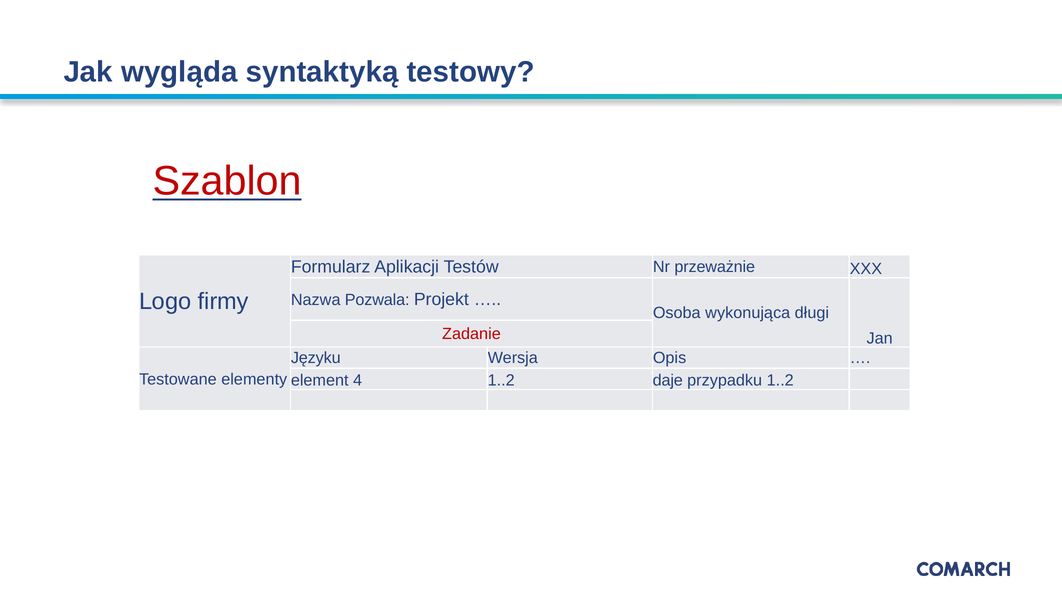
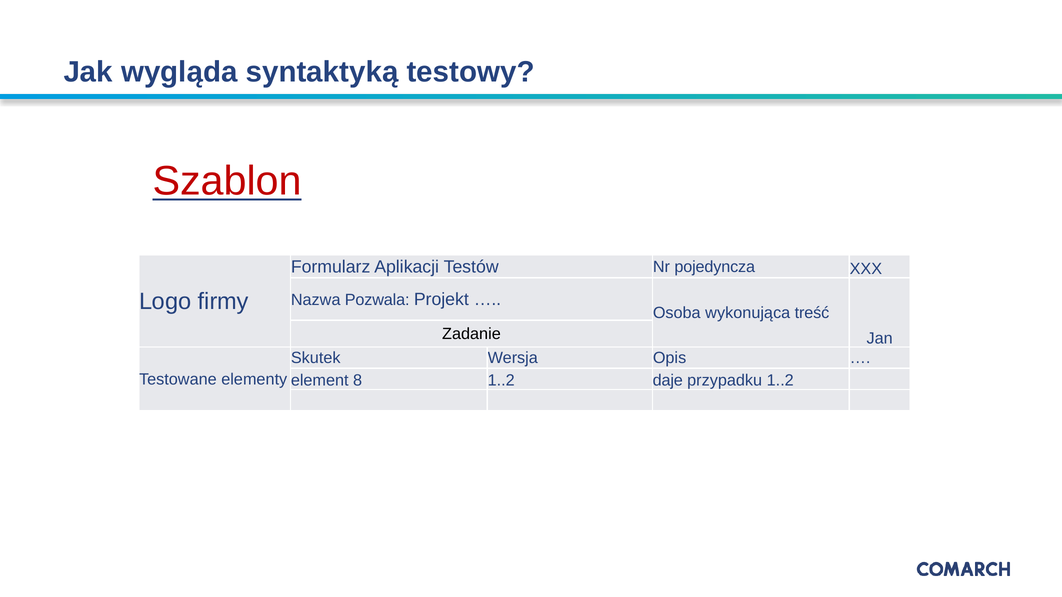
przeważnie: przeważnie -> pojedyncza
długi: długi -> treść
Zadanie colour: red -> black
Języku: Języku -> Skutek
4: 4 -> 8
